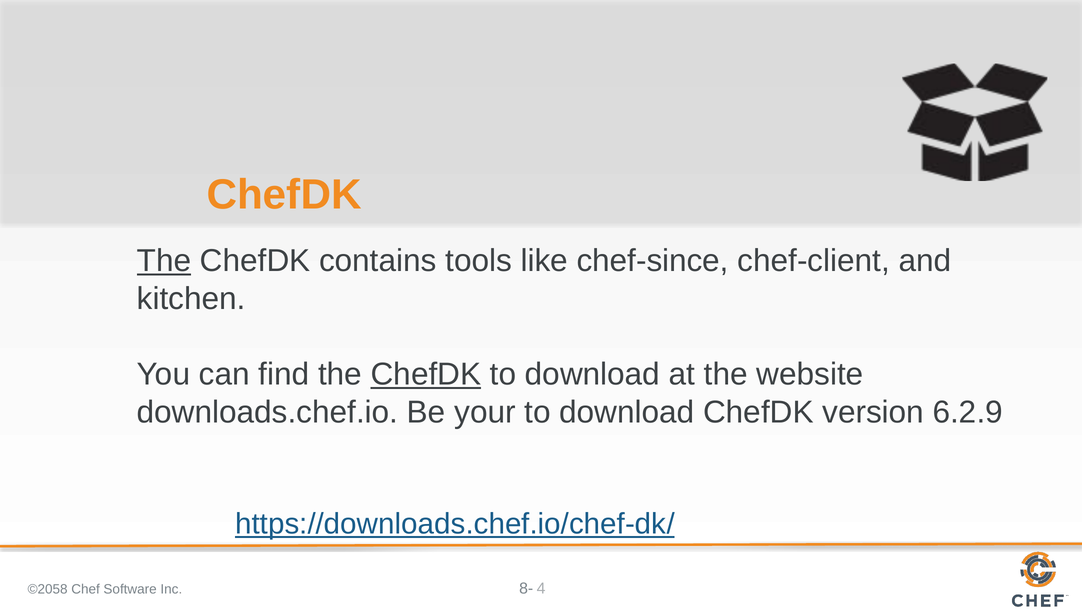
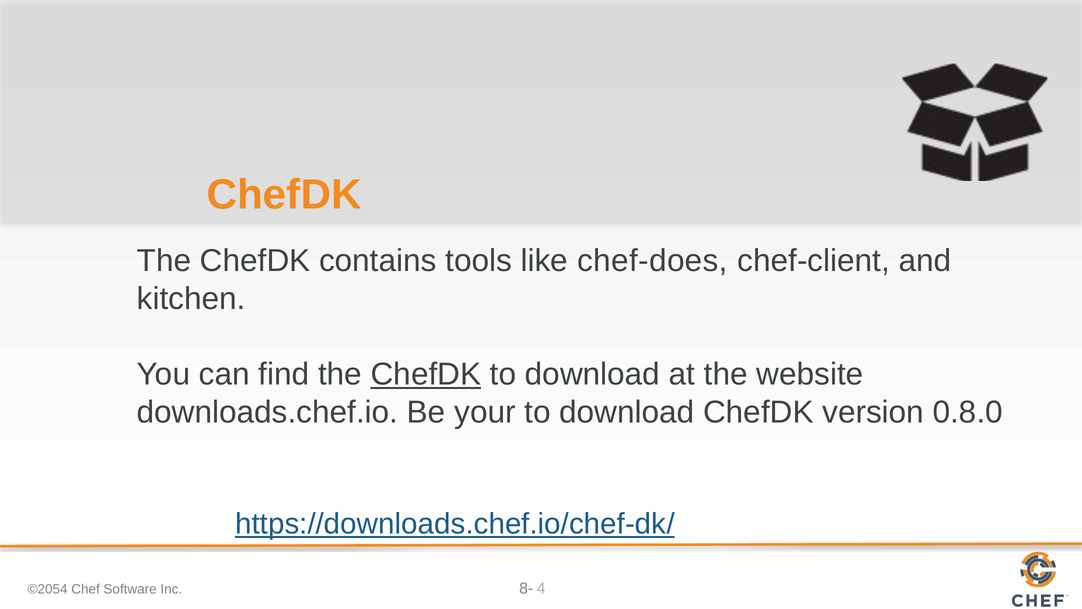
The at (164, 261) underline: present -> none
chef-since: chef-since -> chef-does
6.2.9: 6.2.9 -> 0.8.0
©2058: ©2058 -> ©2054
